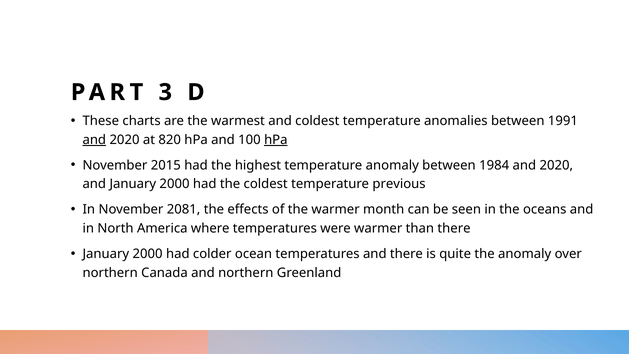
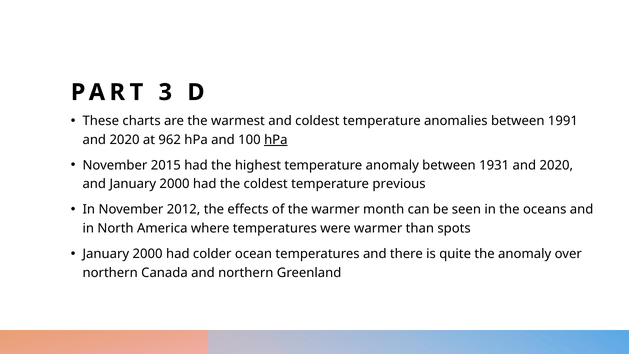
and at (94, 140) underline: present -> none
820: 820 -> 962
1984: 1984 -> 1931
2081: 2081 -> 2012
than there: there -> spots
